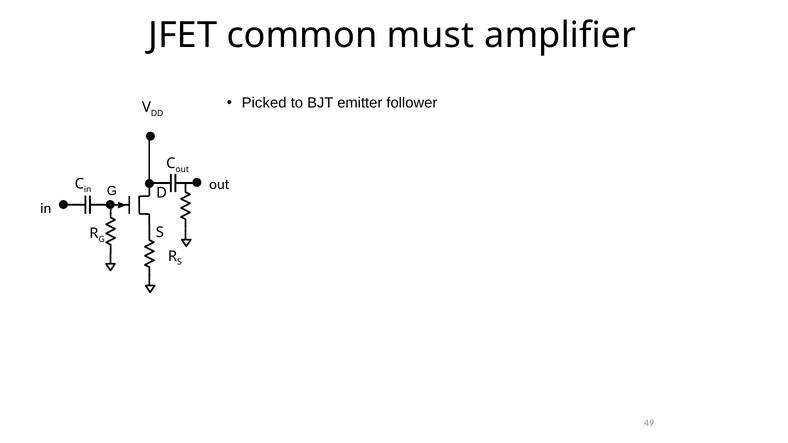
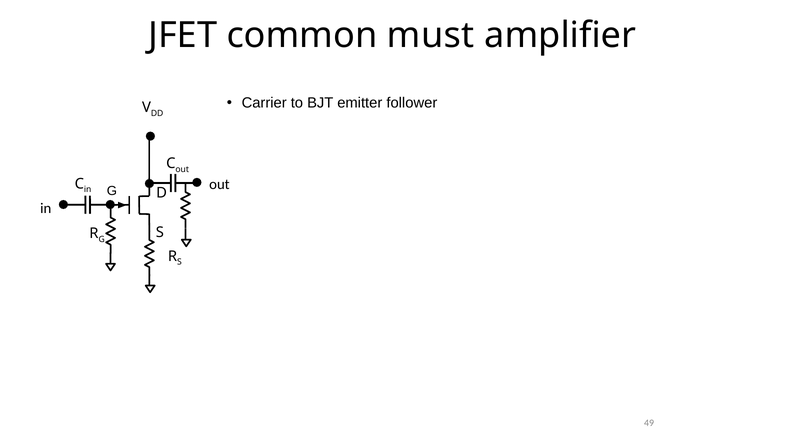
Picked: Picked -> Carrier
